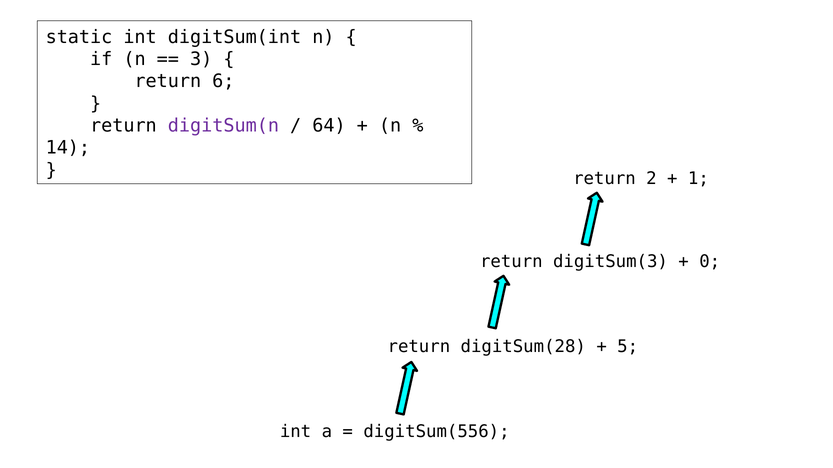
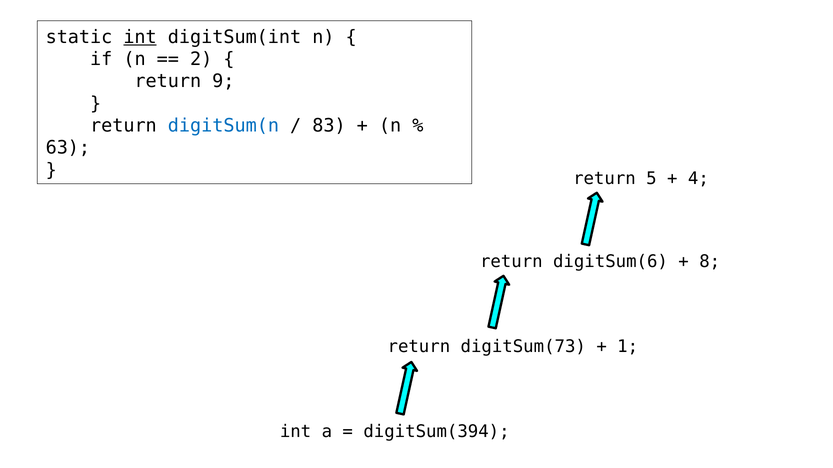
int at (140, 37) underline: none -> present
3: 3 -> 2
6: 6 -> 9
digitSum(n colour: purple -> blue
64: 64 -> 83
14: 14 -> 63
2: 2 -> 5
1: 1 -> 4
digitSum(3: digitSum(3 -> digitSum(6
0: 0 -> 8
digitSum(28: digitSum(28 -> digitSum(73
5: 5 -> 1
digitSum(556: digitSum(556 -> digitSum(394
